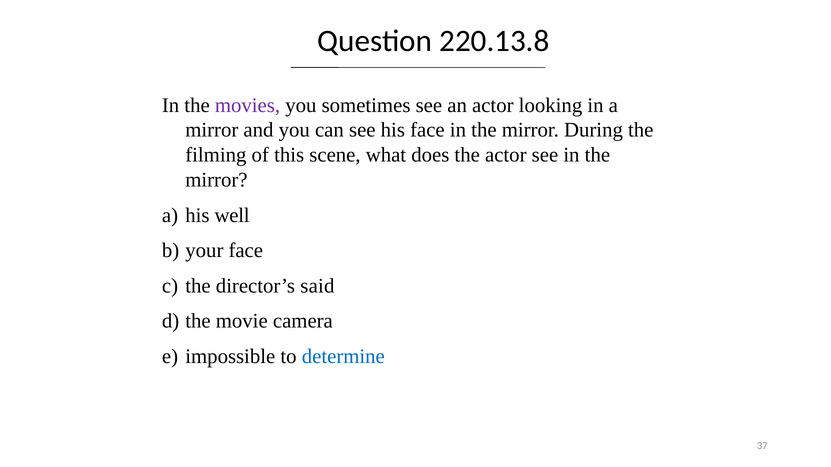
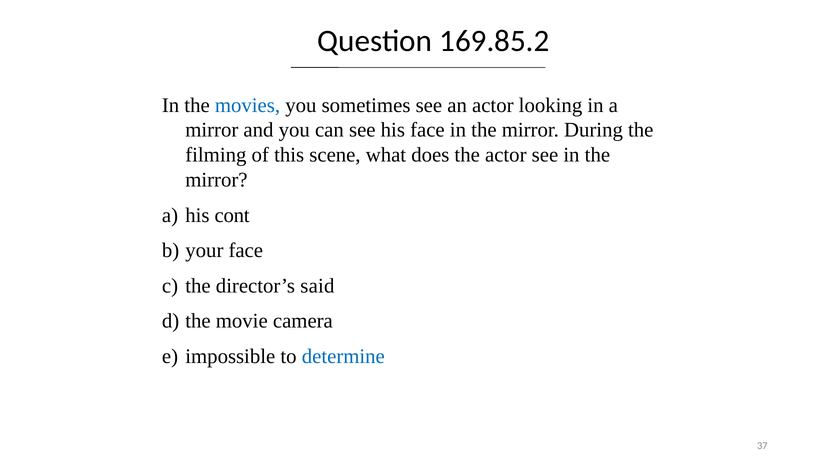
220.13.8: 220.13.8 -> 169.85.2
movies colour: purple -> blue
well: well -> cont
